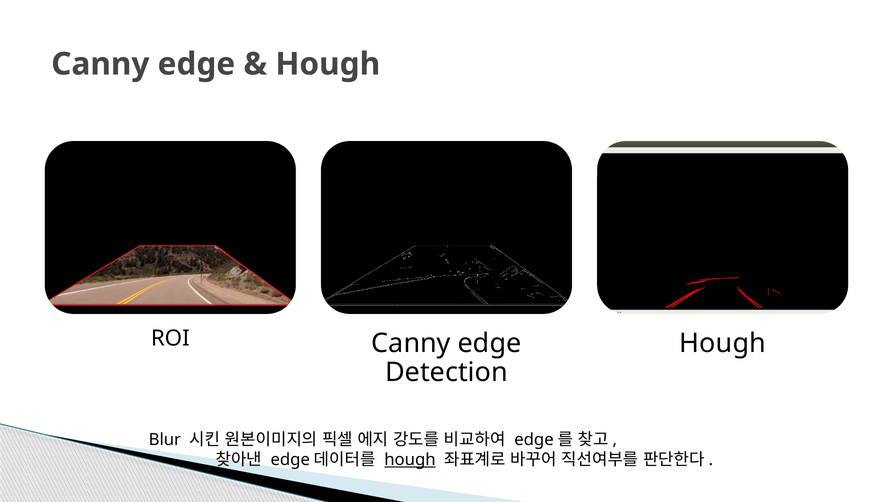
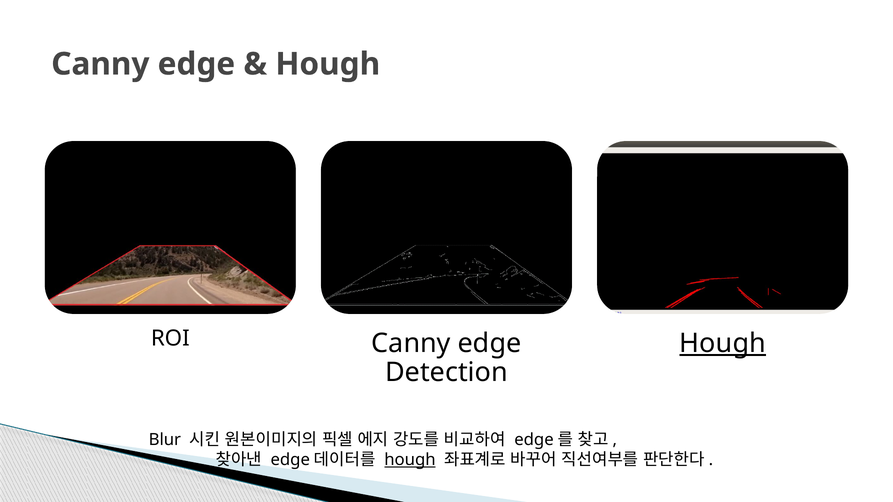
Hough at (723, 344) underline: none -> present
